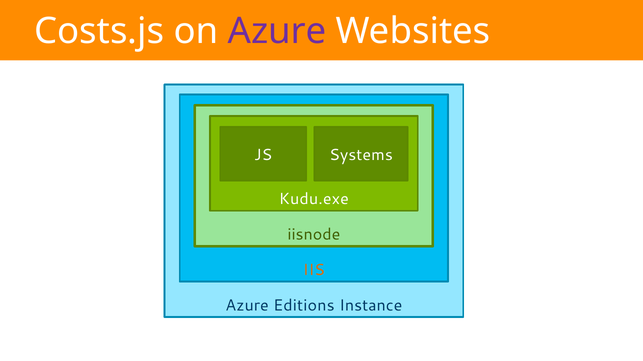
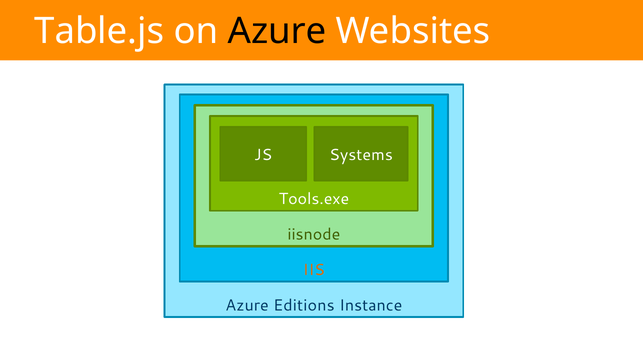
Costs.js: Costs.js -> Table.js
Azure at (277, 31) colour: purple -> black
Kudu.exe: Kudu.exe -> Tools.exe
